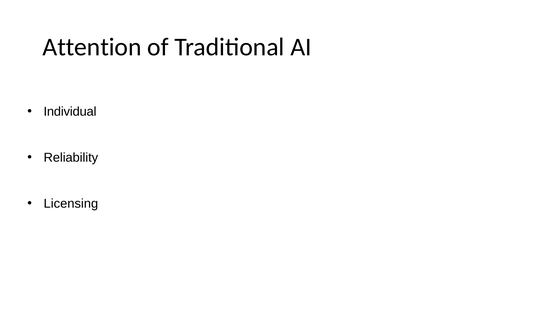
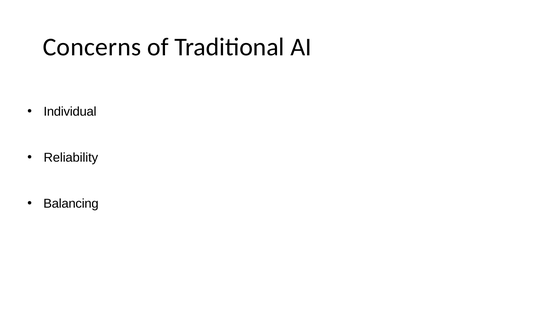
Attention: Attention -> Concerns
Licensing: Licensing -> Balancing
